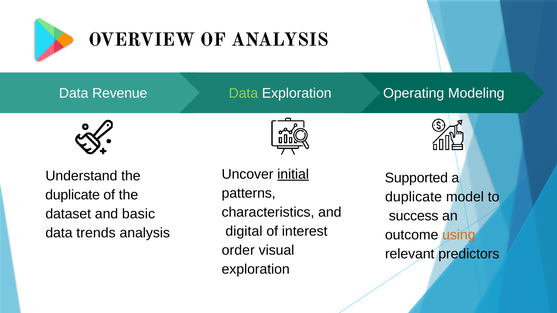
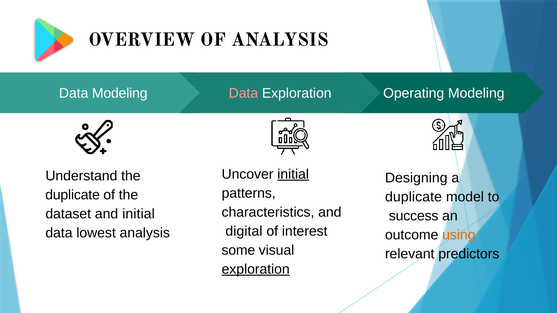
Data at (243, 93) colour: light green -> pink
Data Revenue: Revenue -> Modeling
Supported: Supported -> Designing
and basic: basic -> initial
trends: trends -> lowest
order: order -> some
exploration at (256, 270) underline: none -> present
